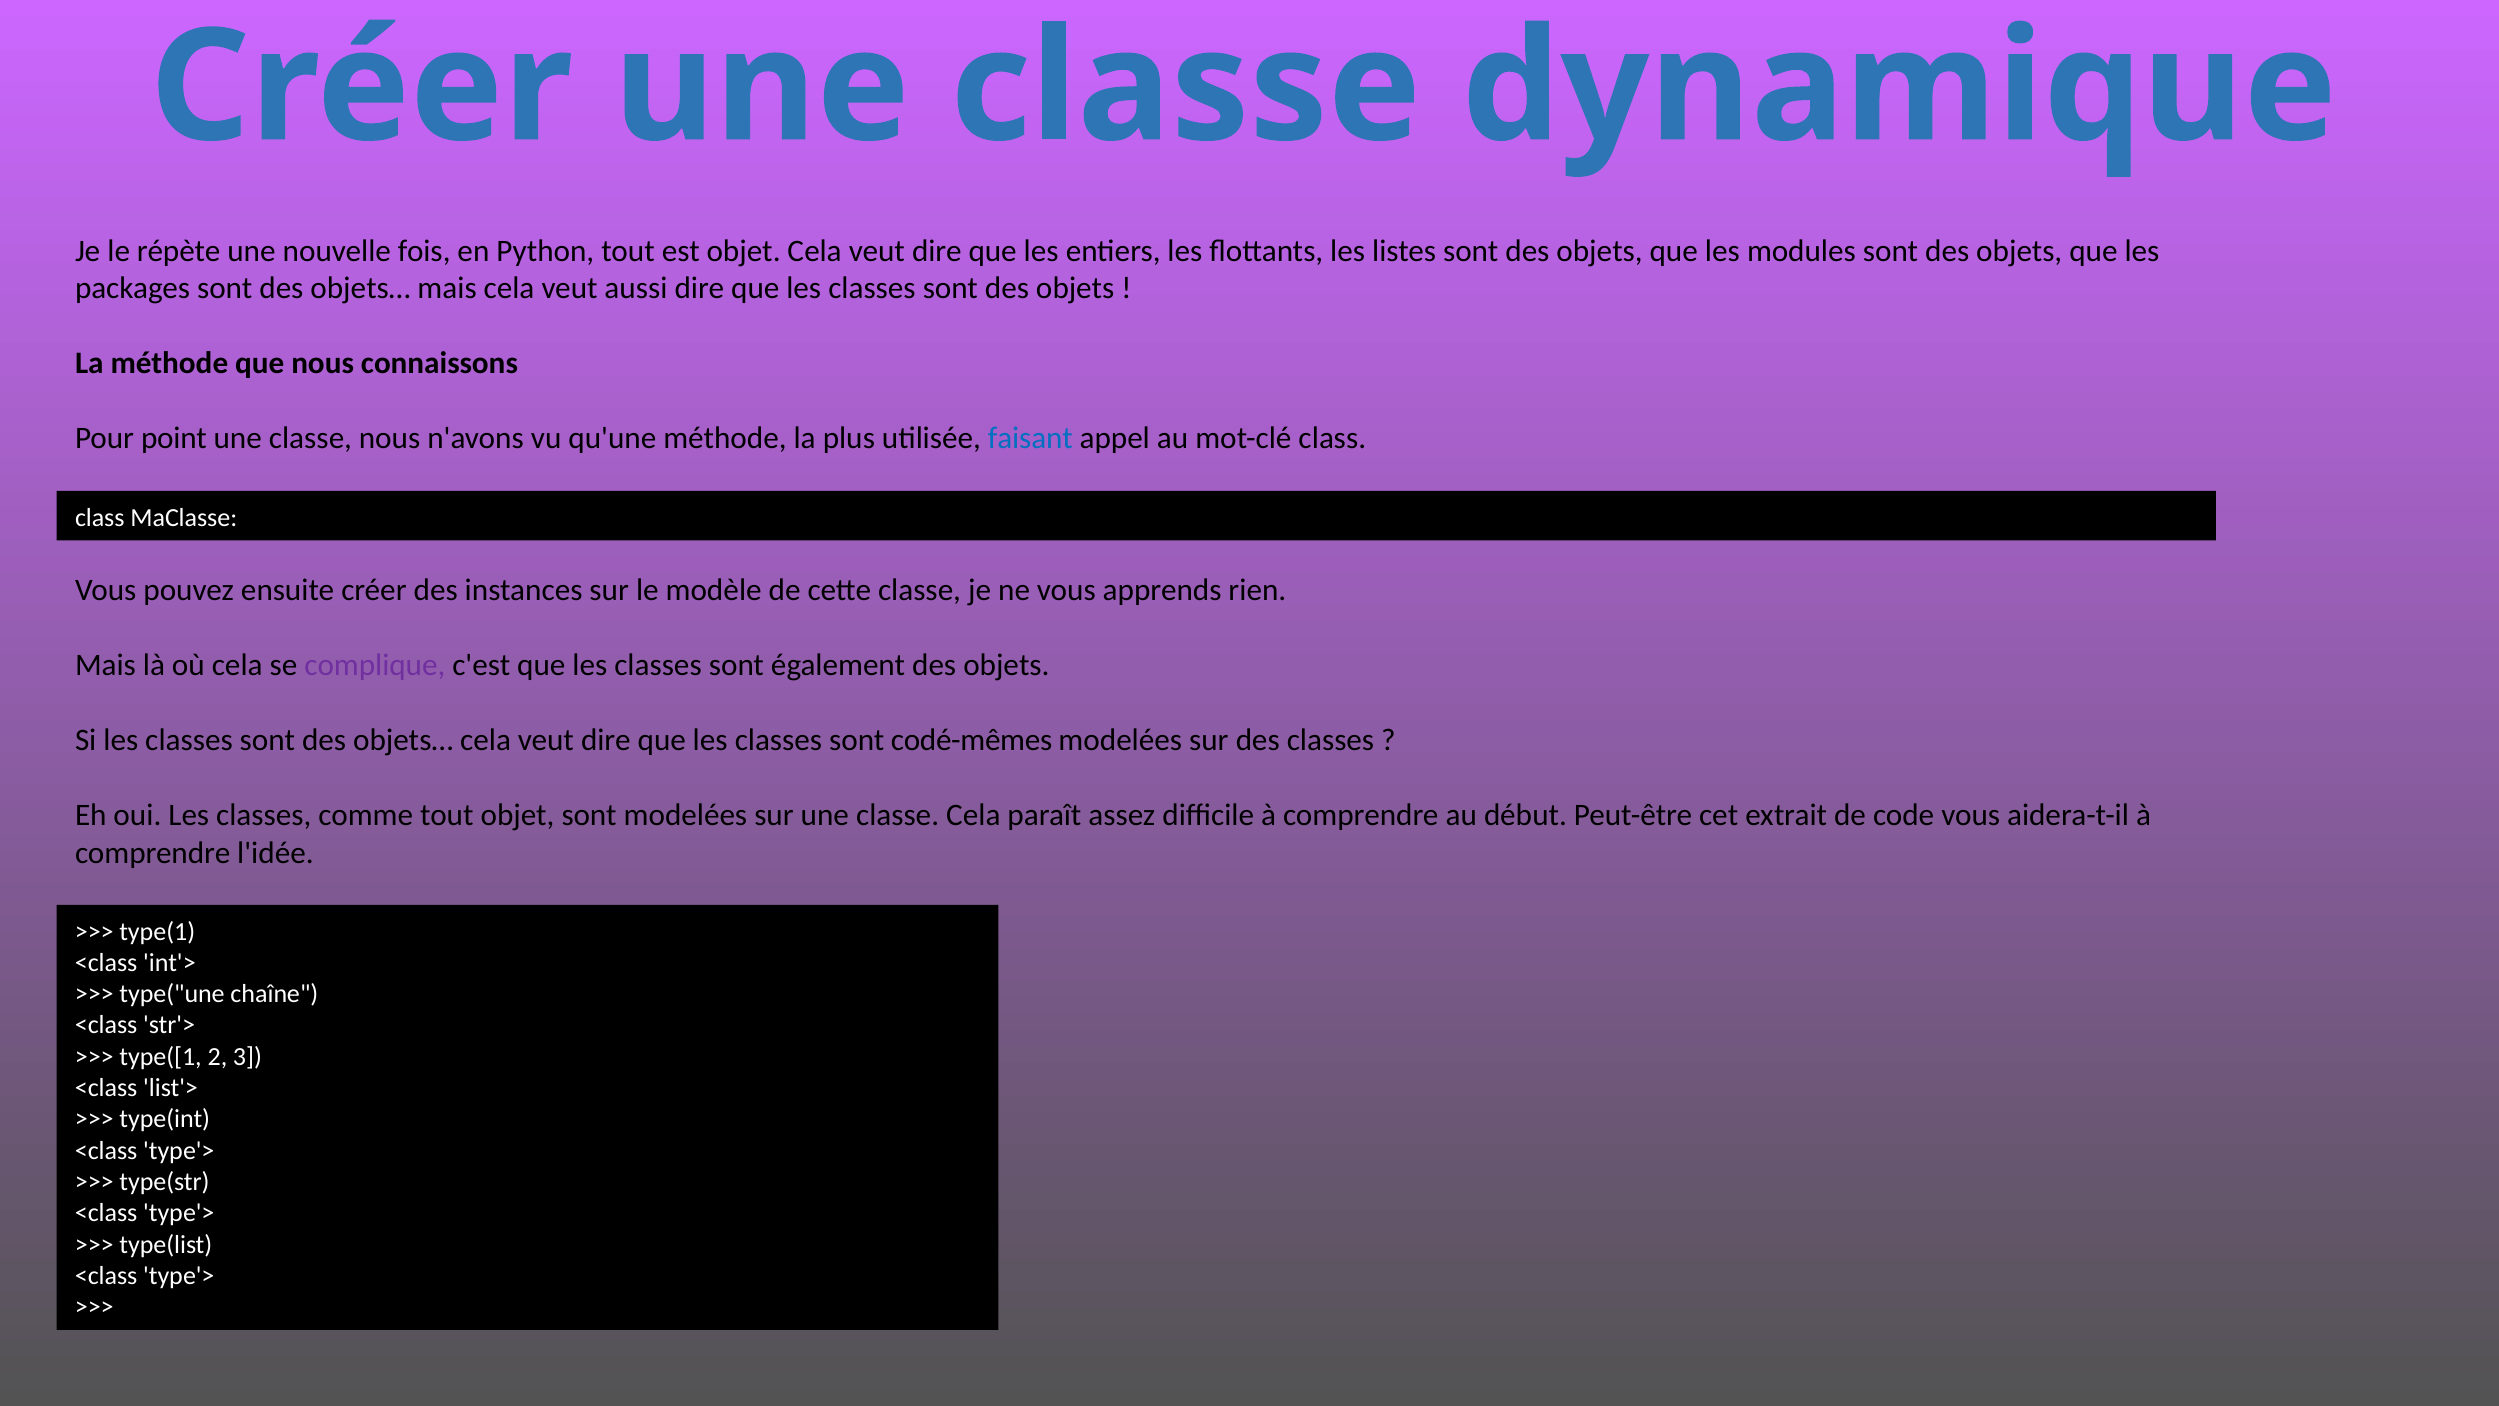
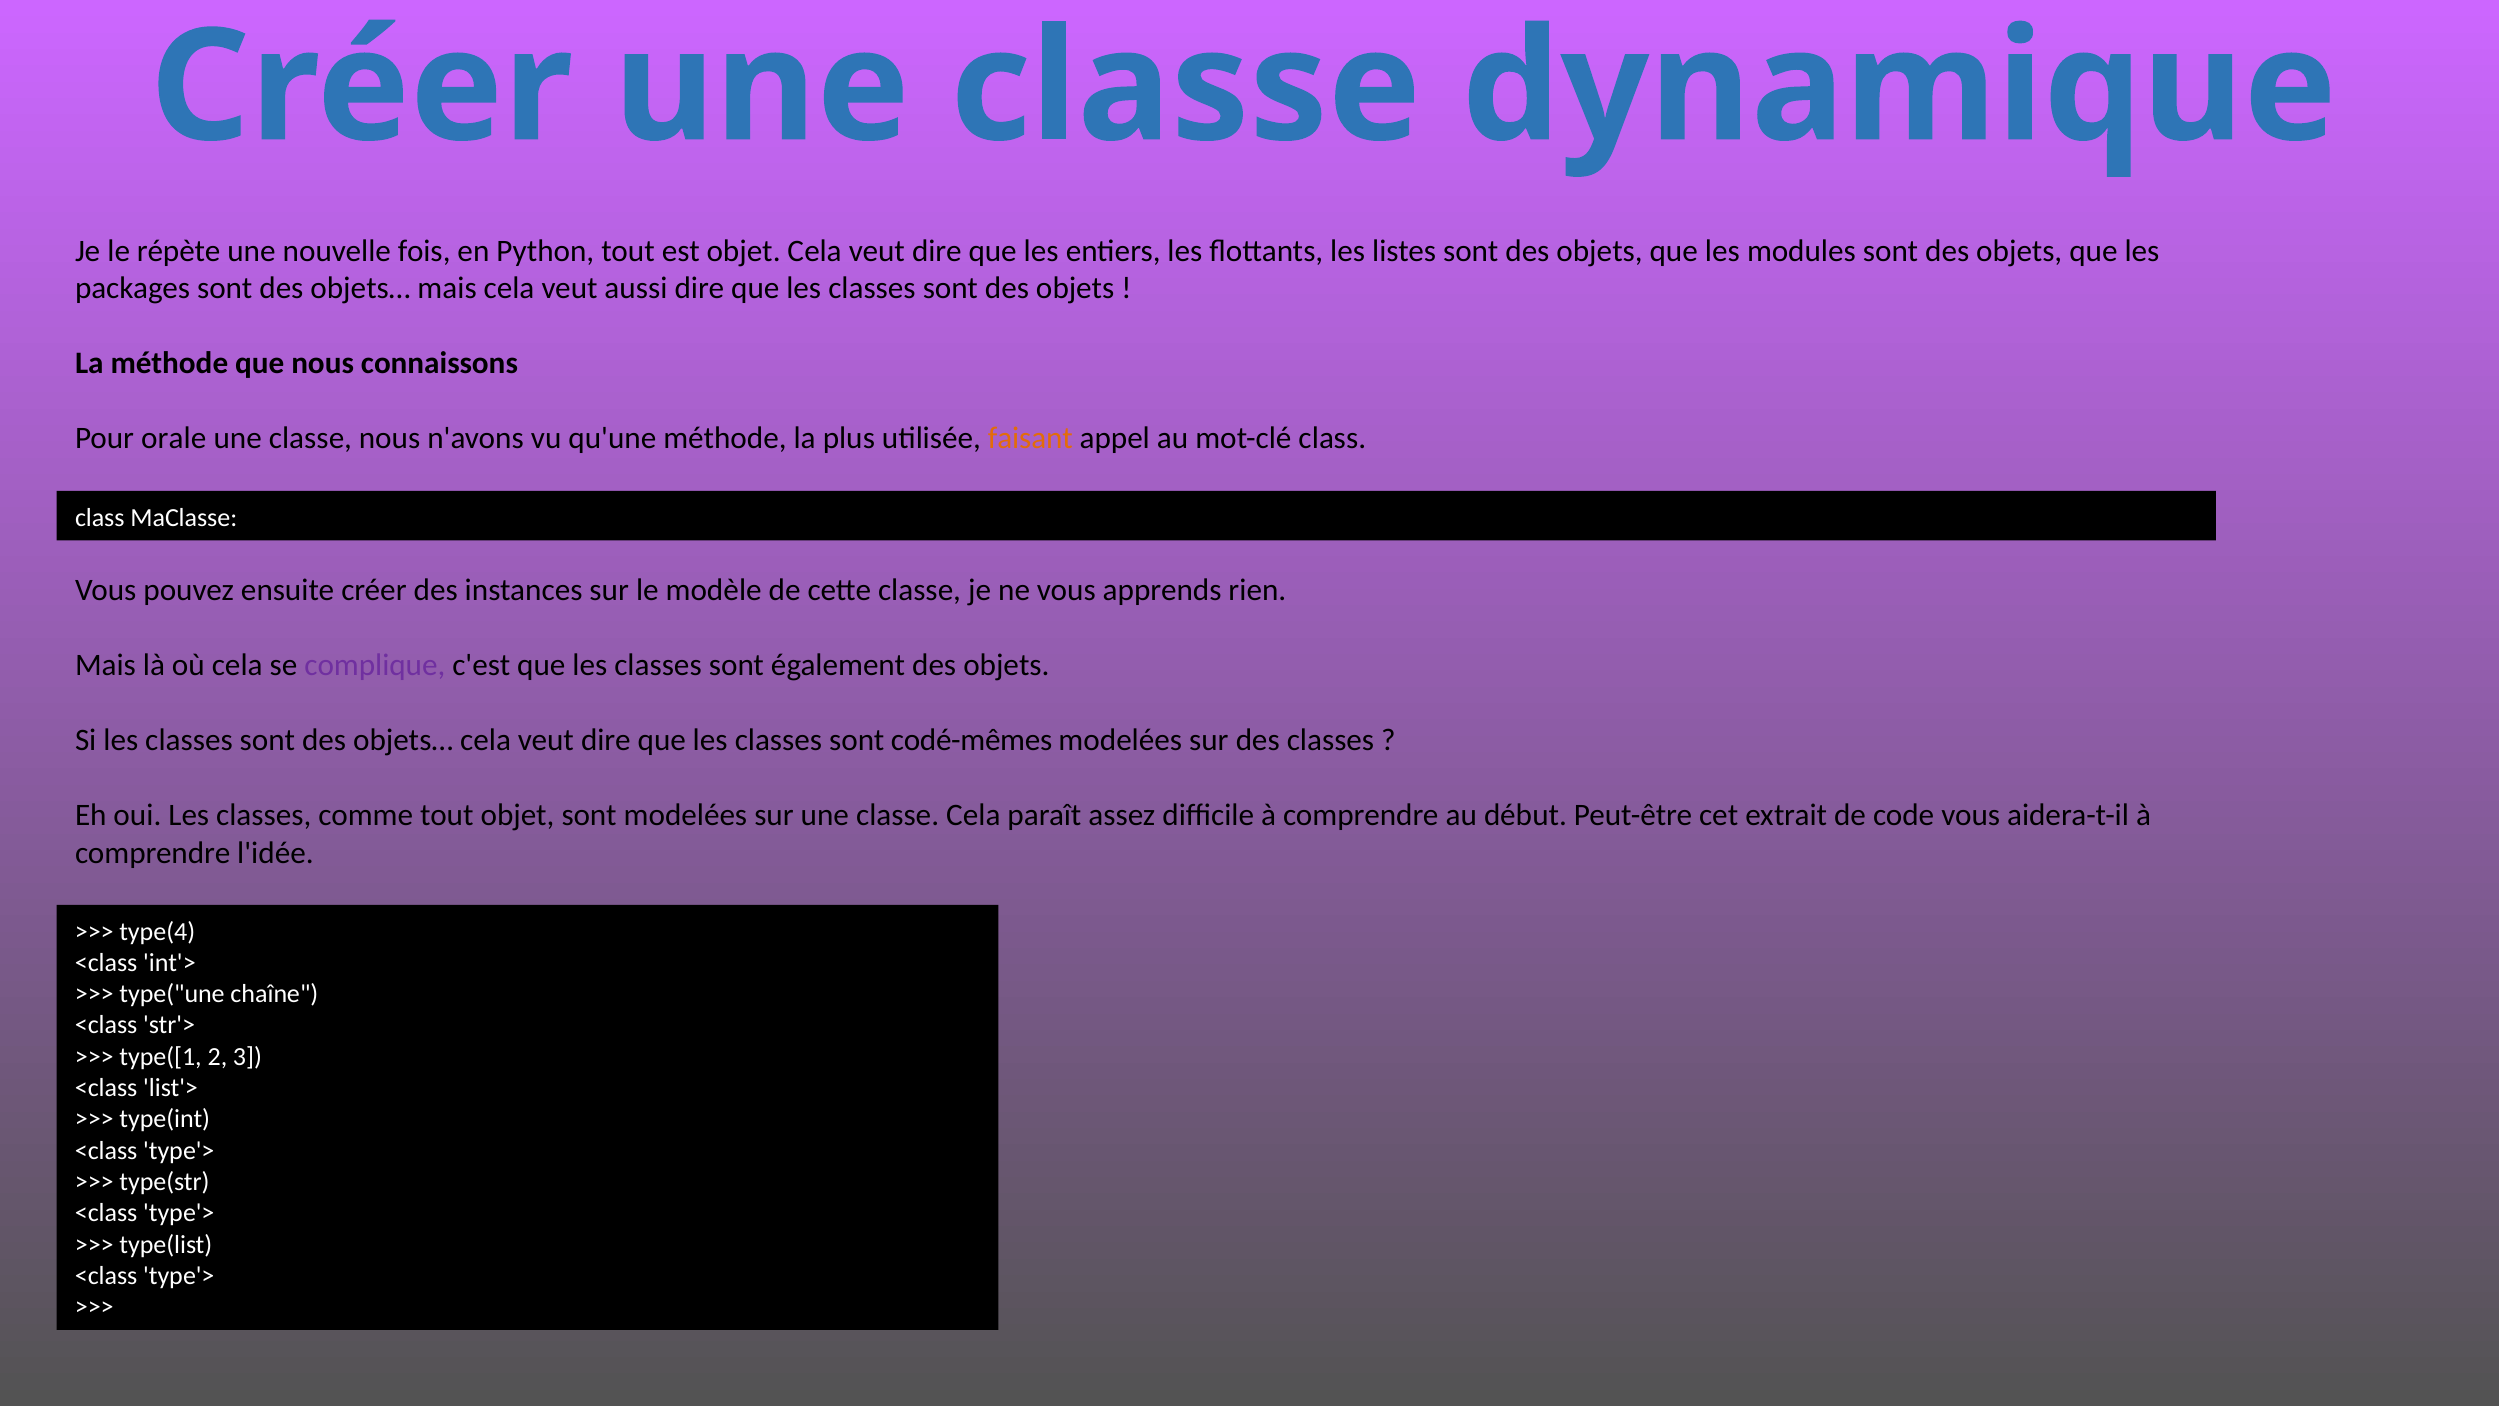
point: point -> orale
faisant colour: blue -> orange
type(1: type(1 -> type(4
